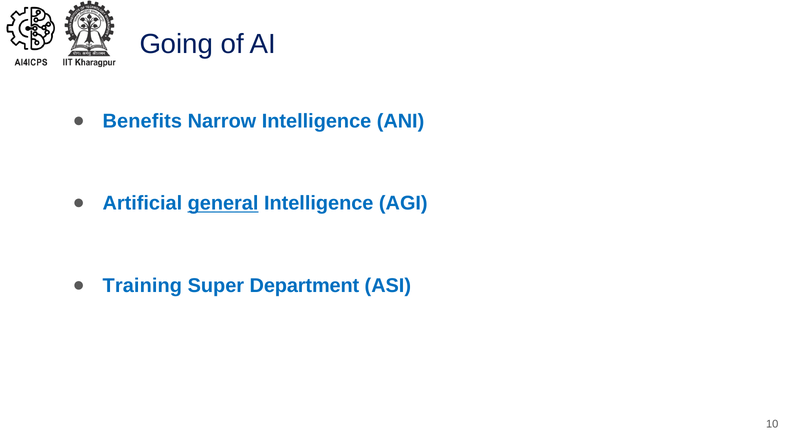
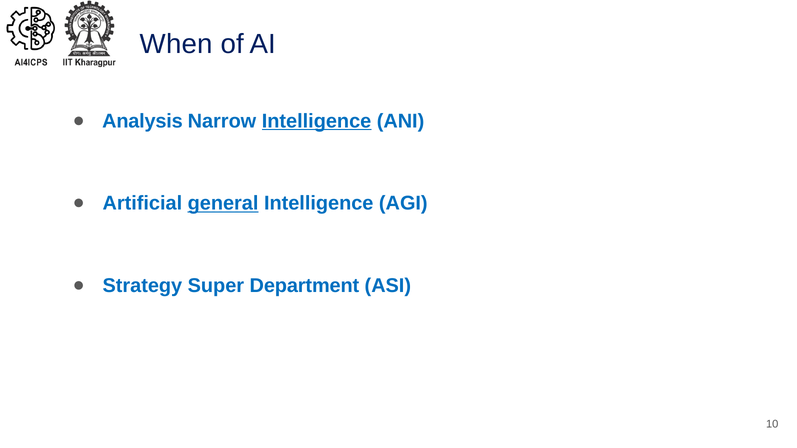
Going: Going -> When
Benefits: Benefits -> Analysis
Intelligence at (317, 121) underline: none -> present
Training: Training -> Strategy
